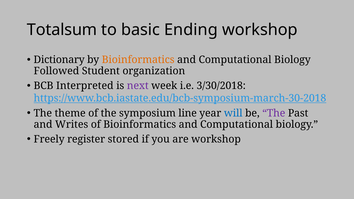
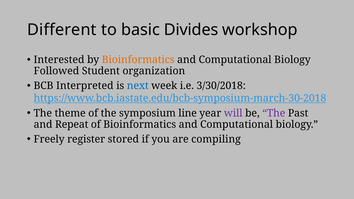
Totalsum: Totalsum -> Different
Ending: Ending -> Divides
Dictionary: Dictionary -> Interested
next colour: purple -> blue
will colour: blue -> purple
Writes: Writes -> Repeat
are workshop: workshop -> compiling
